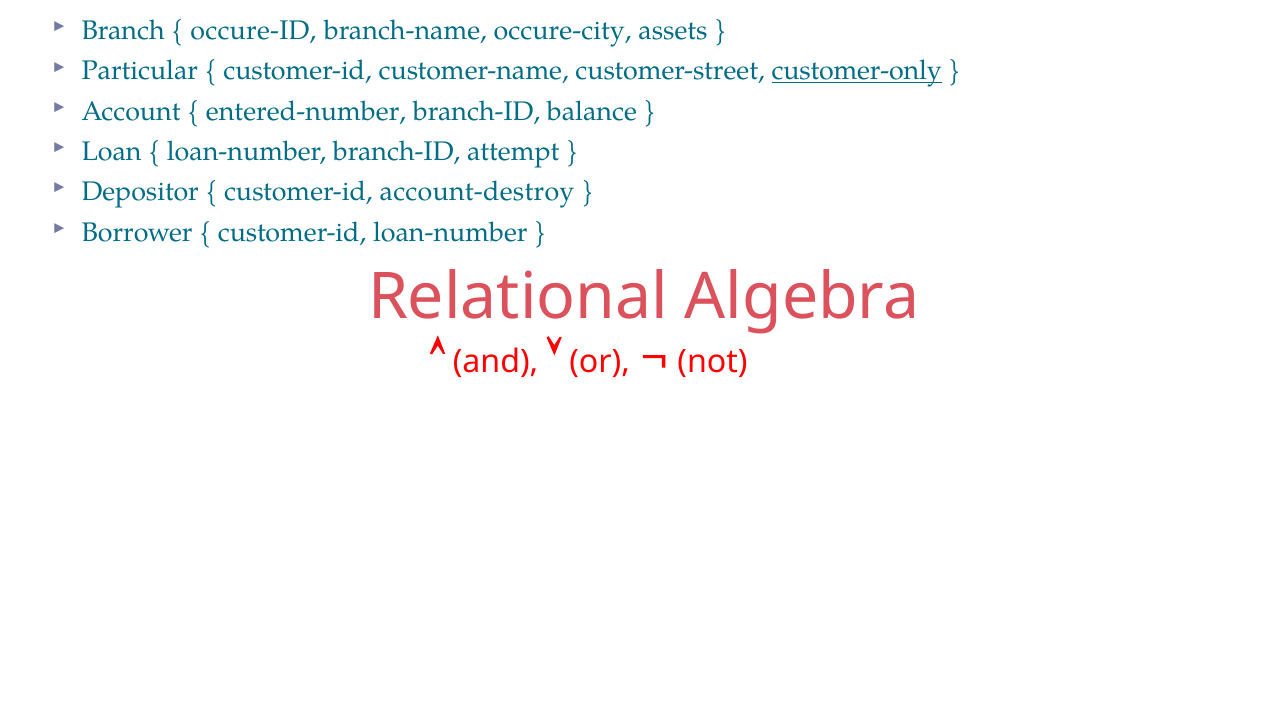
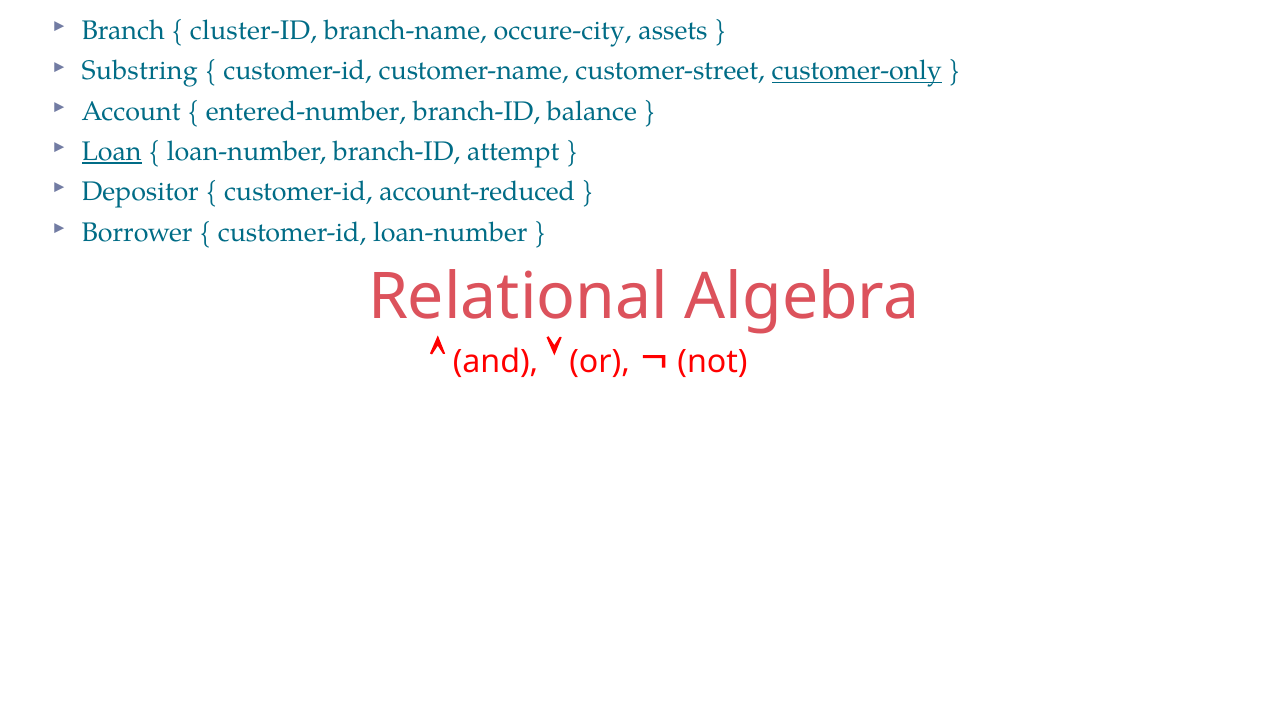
occure-ID: occure-ID -> cluster-ID
Particular: Particular -> Substring
Loan underline: none -> present
account-destroy: account-destroy -> account-reduced
